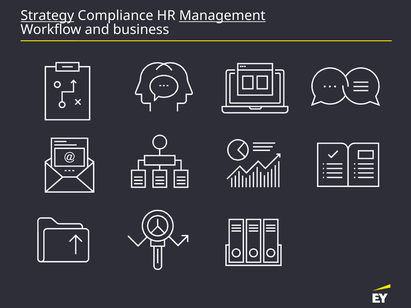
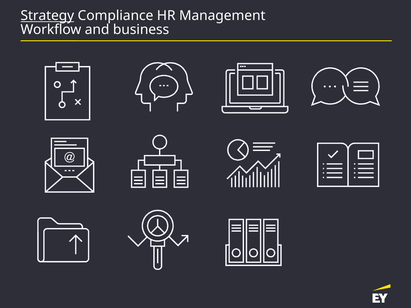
Management underline: present -> none
